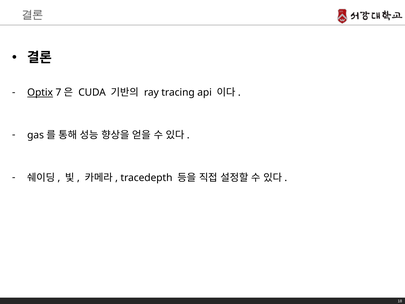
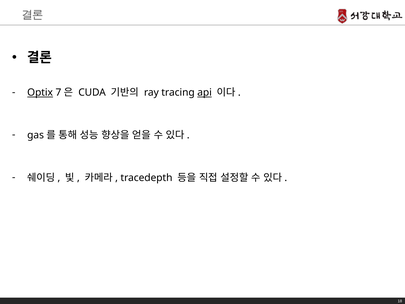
api underline: none -> present
